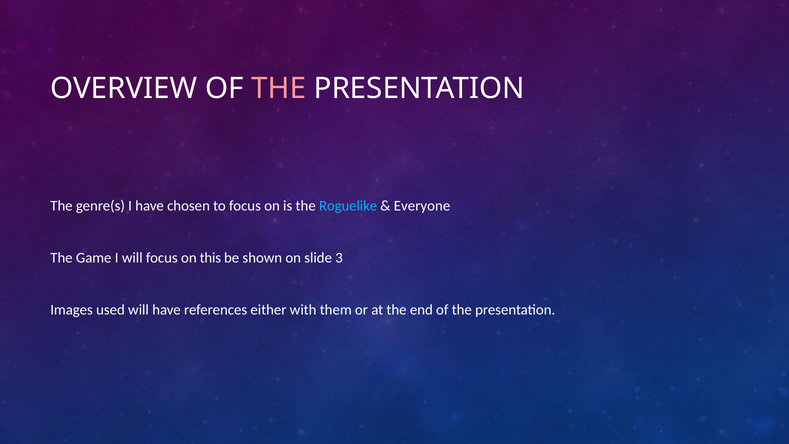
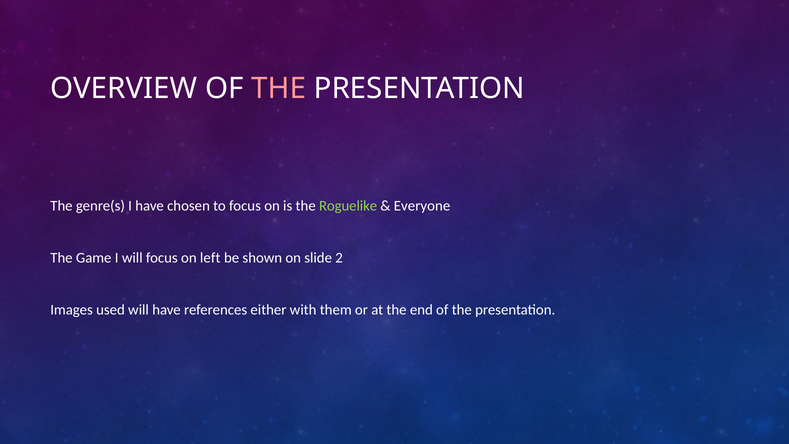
Roguelike colour: light blue -> light green
this: this -> left
3: 3 -> 2
